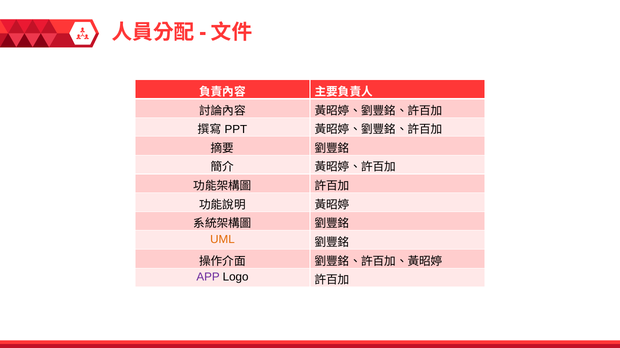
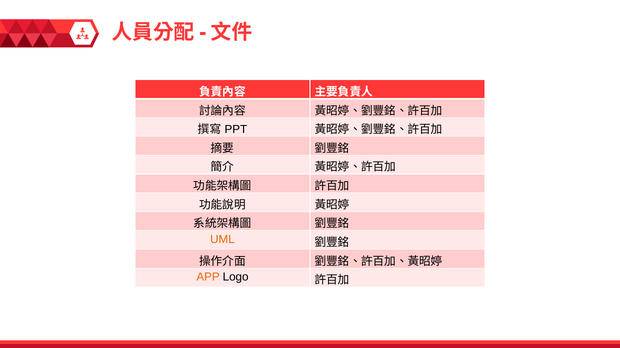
APP colour: purple -> orange
